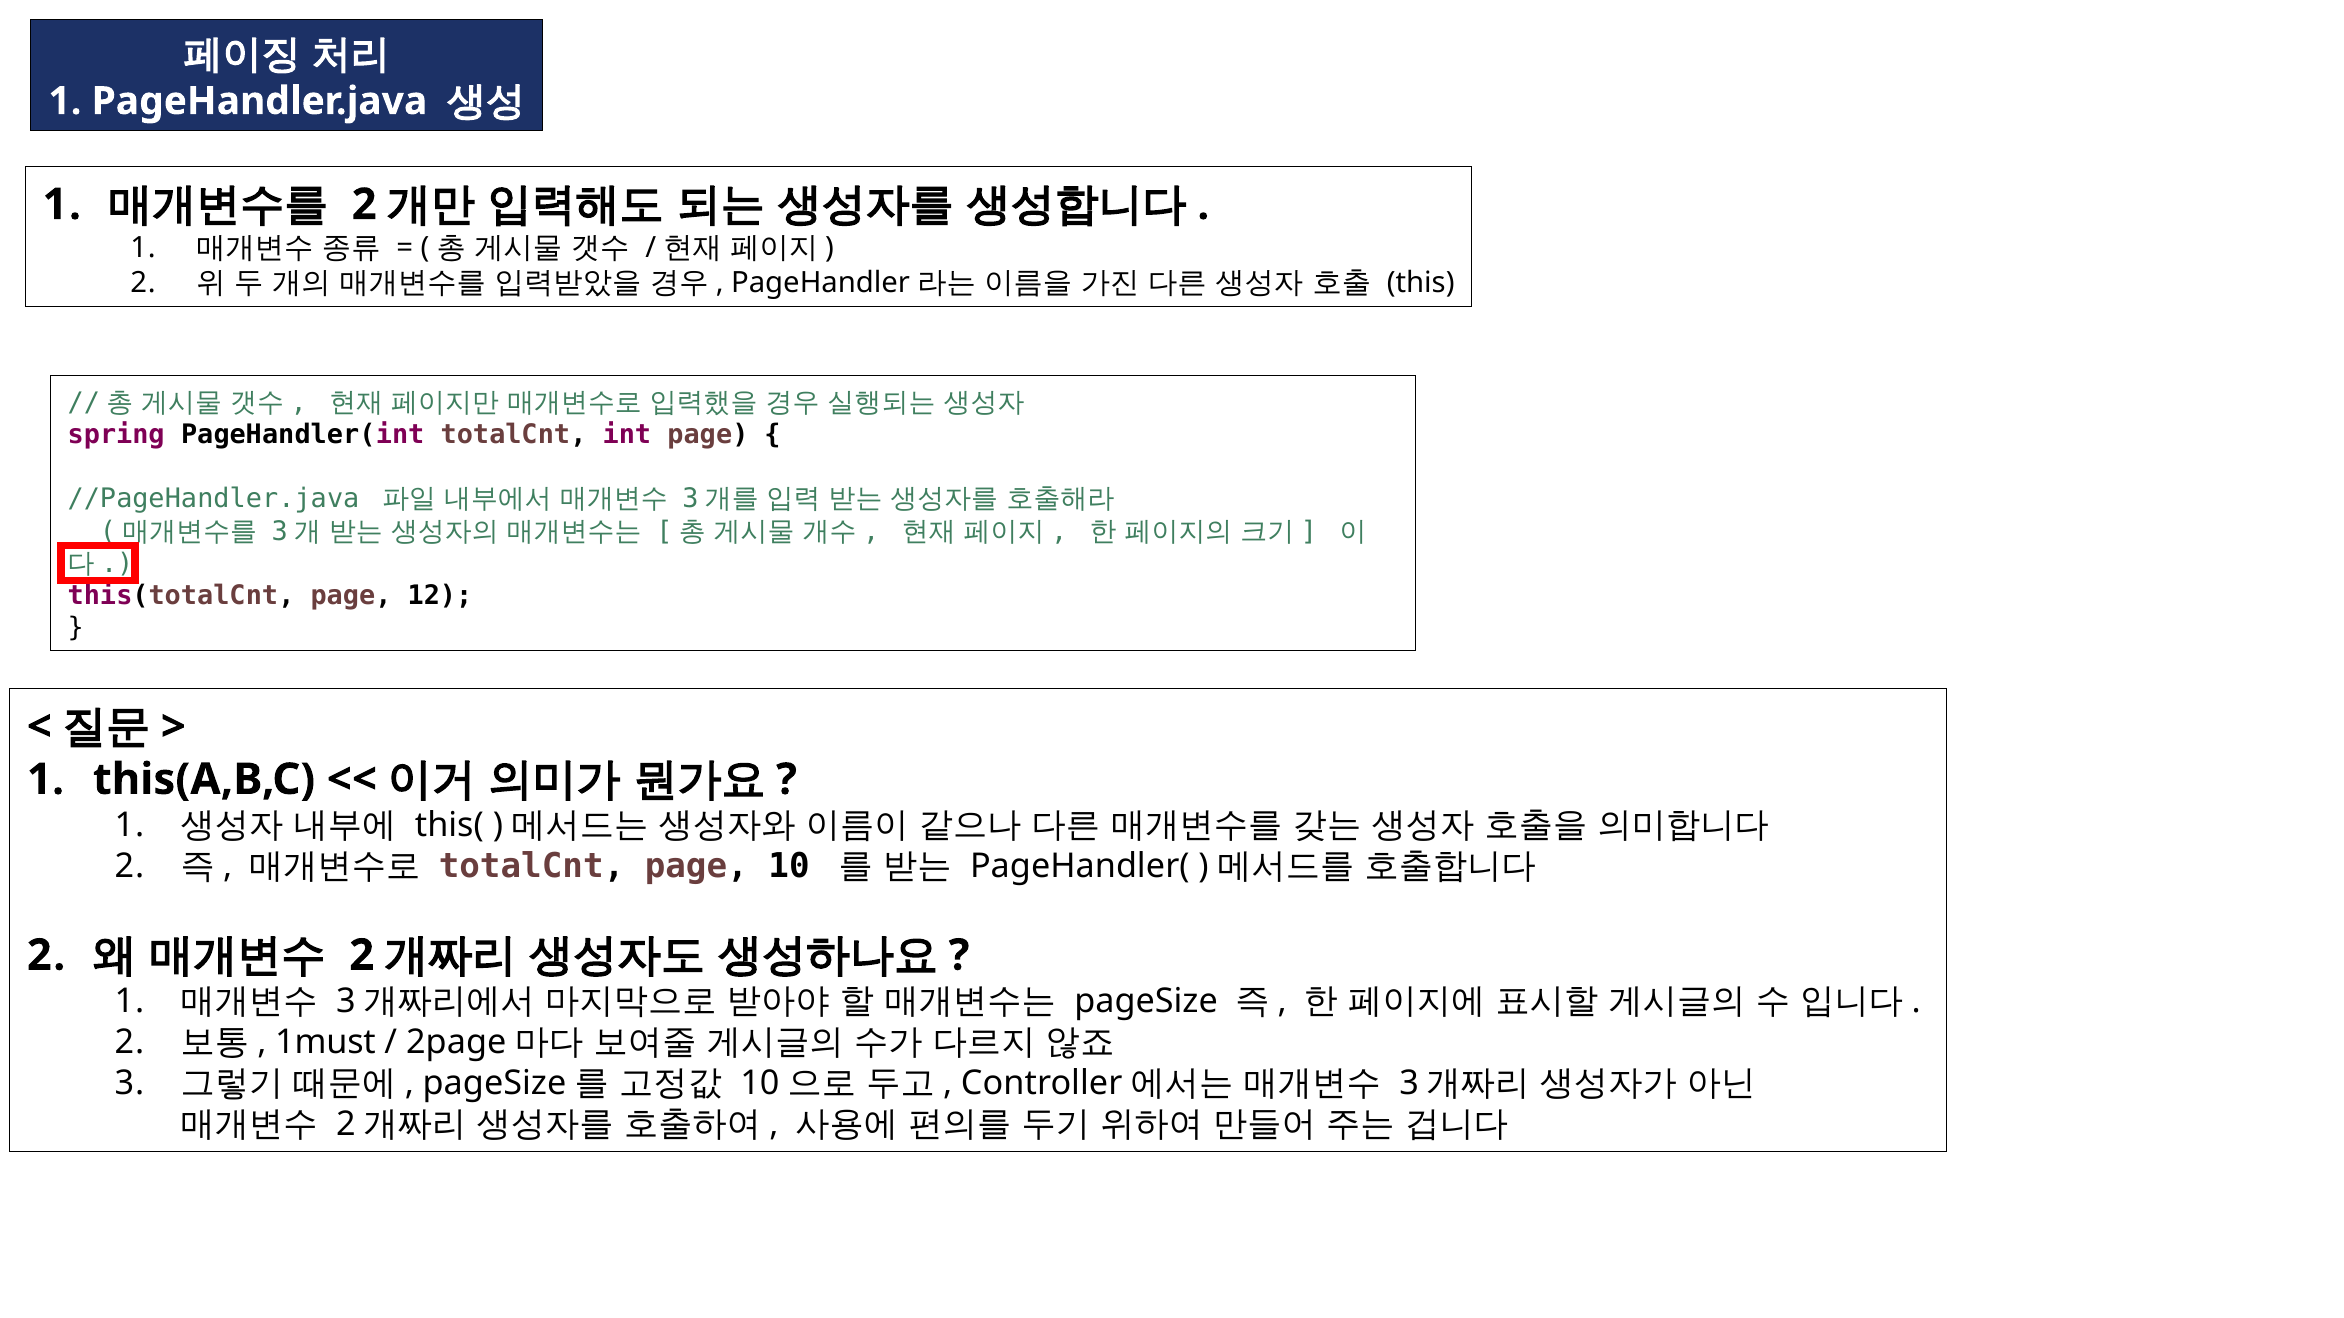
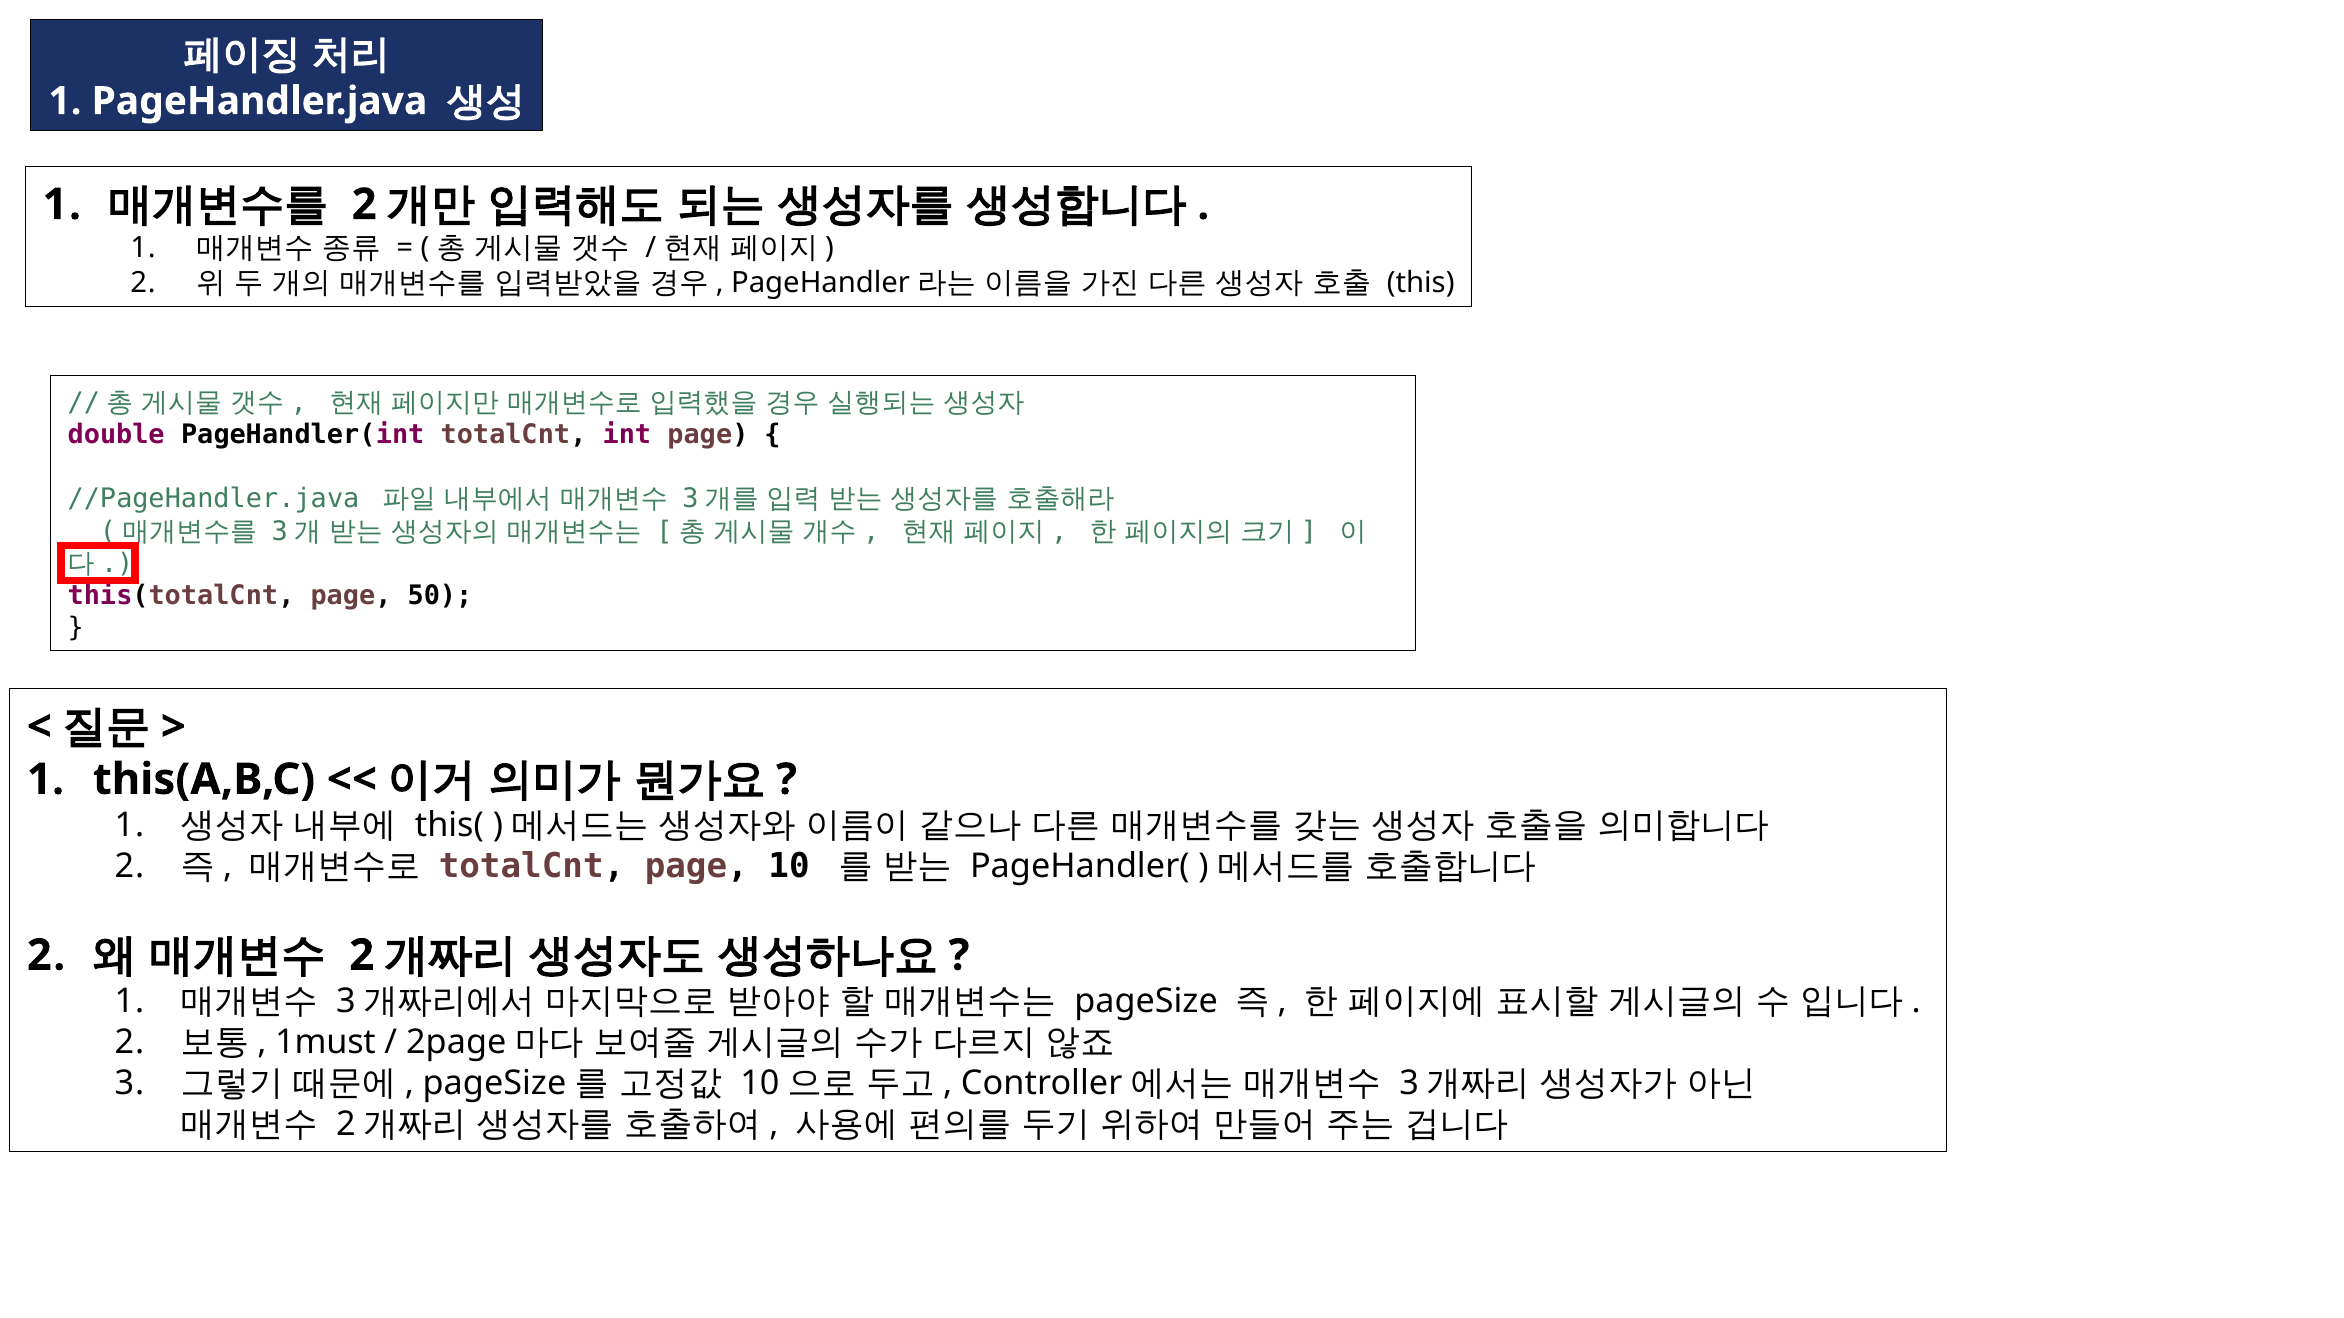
spring: spring -> double
12: 12 -> 50
